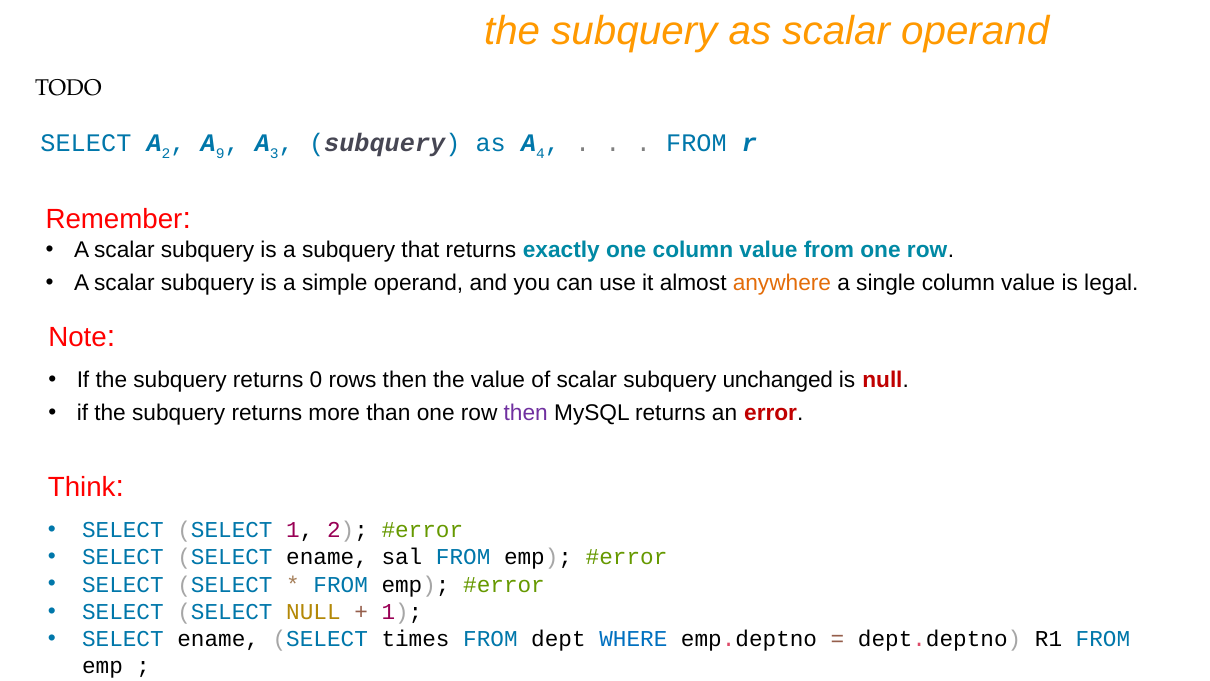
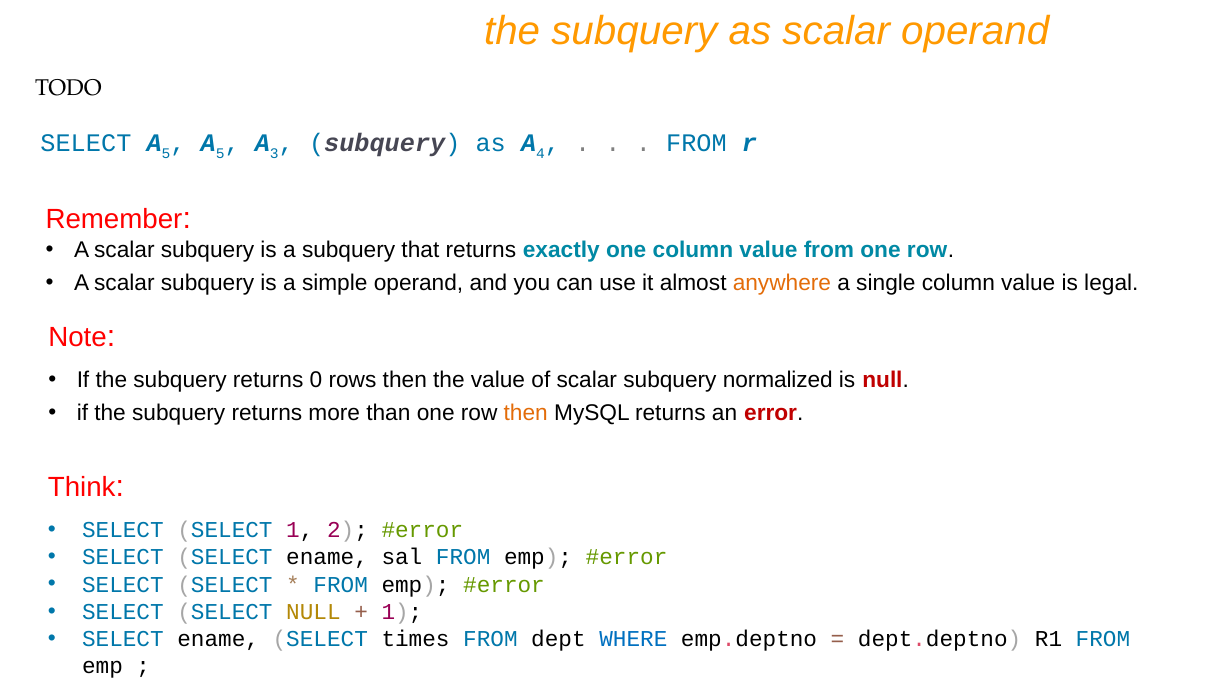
SELECT A 2: 2 -> 5
9 at (220, 153): 9 -> 5
unchanged: unchanged -> normalized
then at (526, 413) colour: purple -> orange
